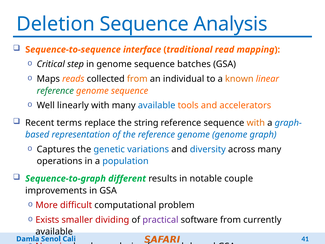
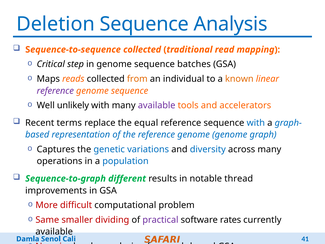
Sequence-to-sequence interface: interface -> collected
reference at (55, 91) colour: green -> purple
linearly: linearly -> unlikely
available at (157, 105) colour: blue -> purple
string: string -> equal
with at (256, 123) colour: orange -> blue
couple: couple -> thread
Exists: Exists -> Same
software from: from -> rates
